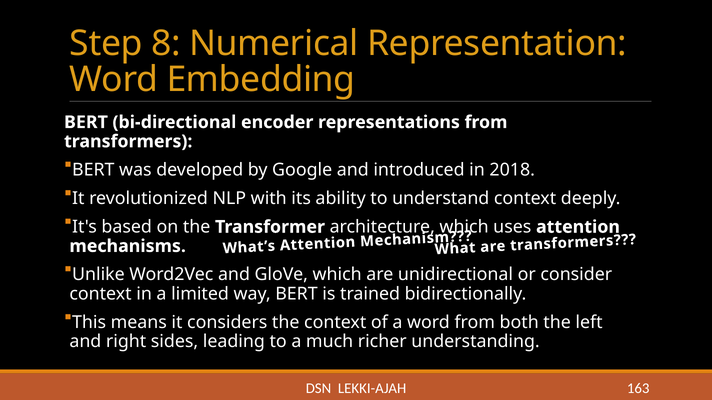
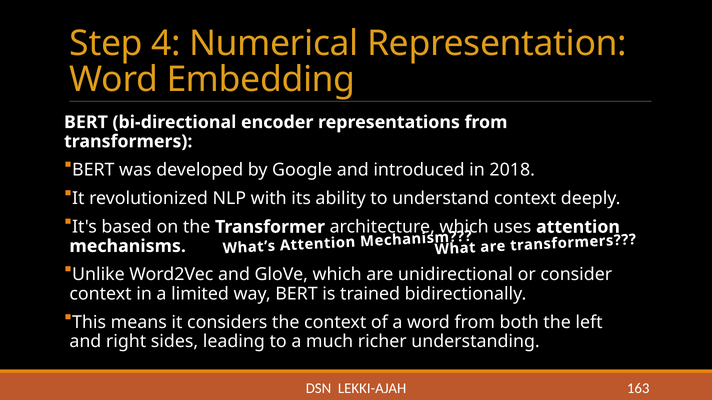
8: 8 -> 4
